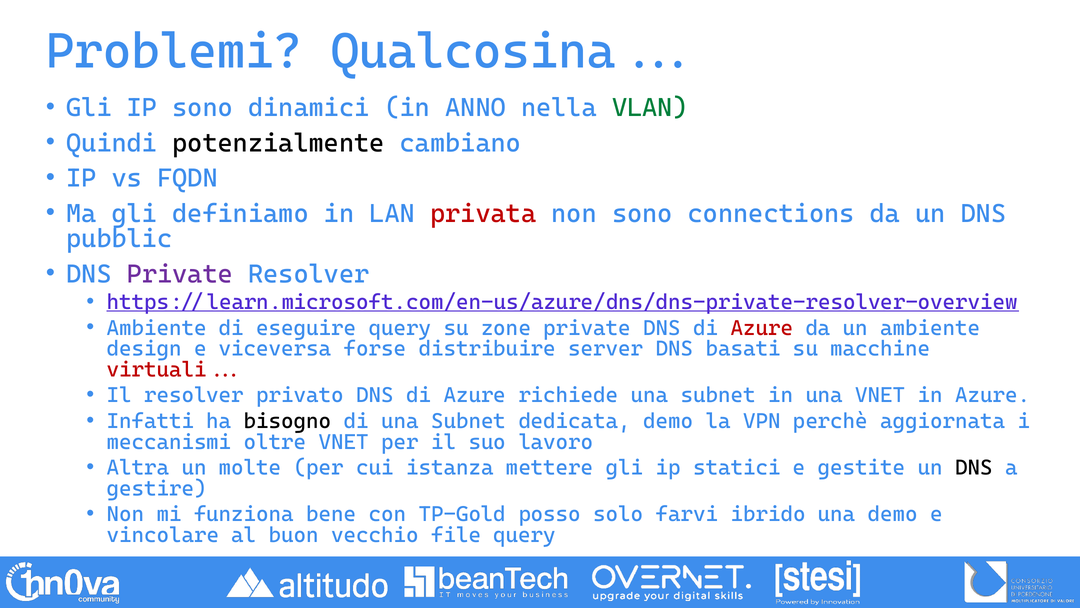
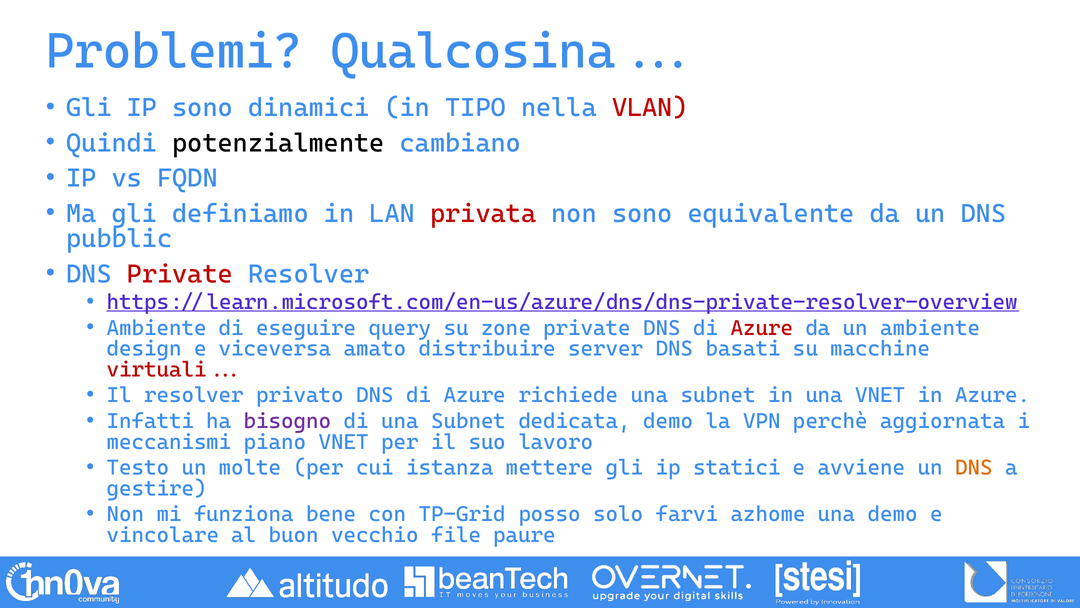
ANNO: ANNO -> TIPO
VLAN colour: green -> red
connections: connections -> equivalente
Private at (180, 274) colour: purple -> red
forse: forse -> amato
bisogno colour: black -> purple
oltre: oltre -> piano
Altra: Altra -> Testo
gestite: gestite -> avviene
DNS at (974, 467) colour: black -> orange
TP-Gold: TP-Gold -> TP-Grid
ibrido: ibrido -> azhome
file query: query -> paure
